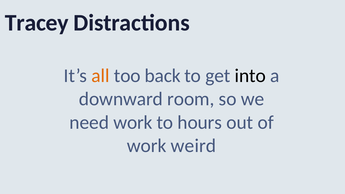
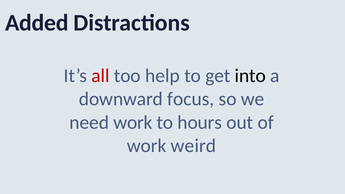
Tracey: Tracey -> Added
all colour: orange -> red
back: back -> help
room: room -> focus
